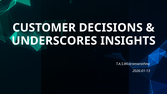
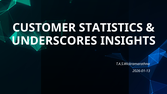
DECISIONS: DECISIONS -> STATISTICS
